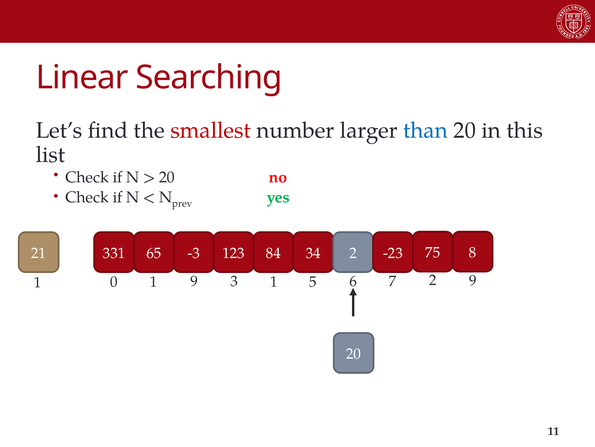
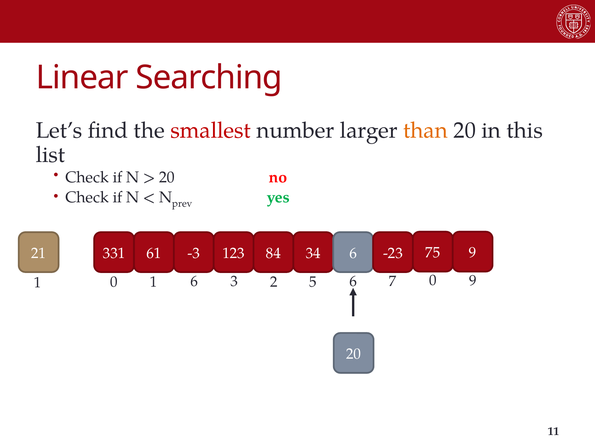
than colour: blue -> orange
65: 65 -> 61
34 2: 2 -> 6
75 8: 8 -> 9
1 9: 9 -> 6
3 1: 1 -> 2
7 2: 2 -> 0
